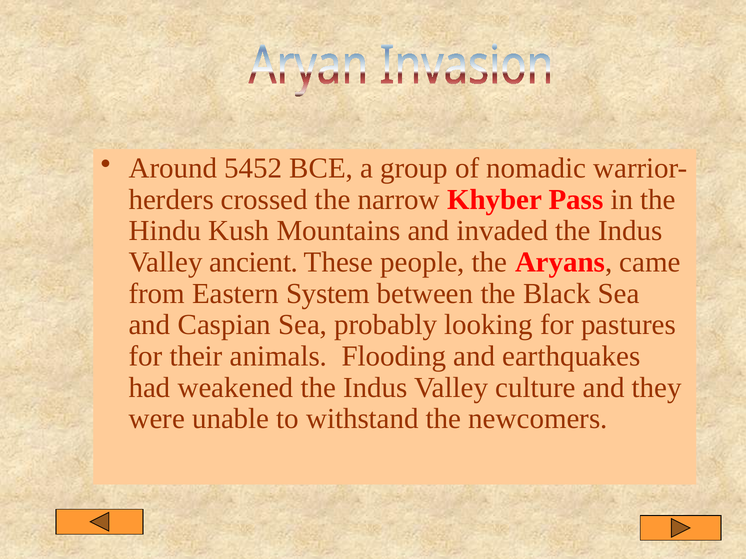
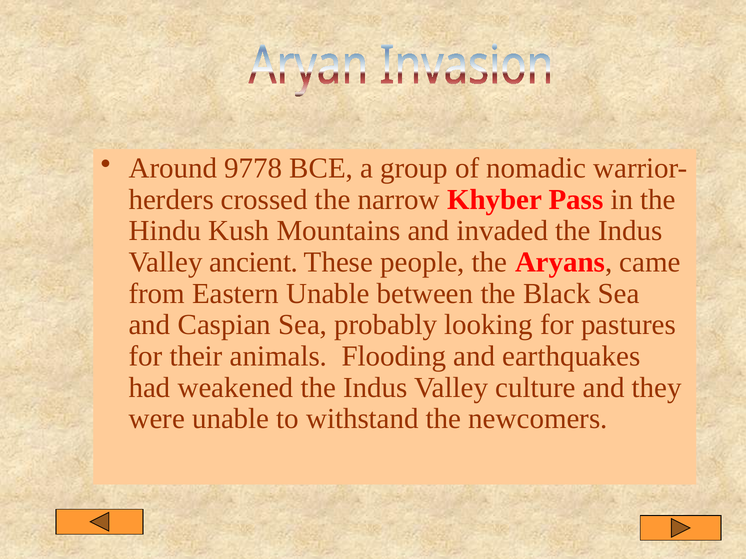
5452: 5452 -> 9778
Eastern System: System -> Unable
